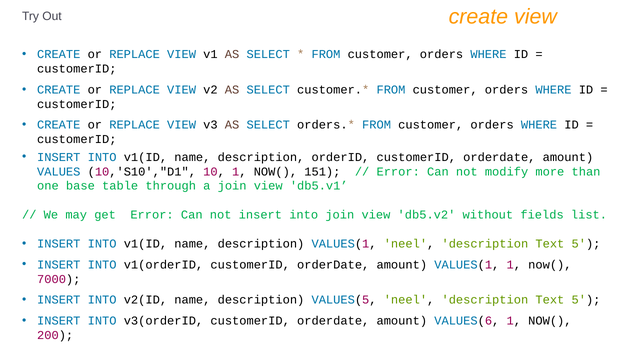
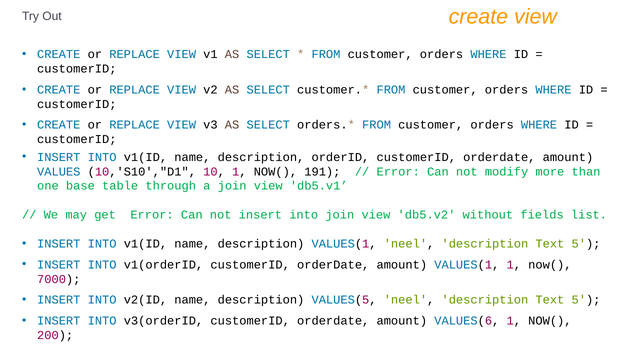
151: 151 -> 191
